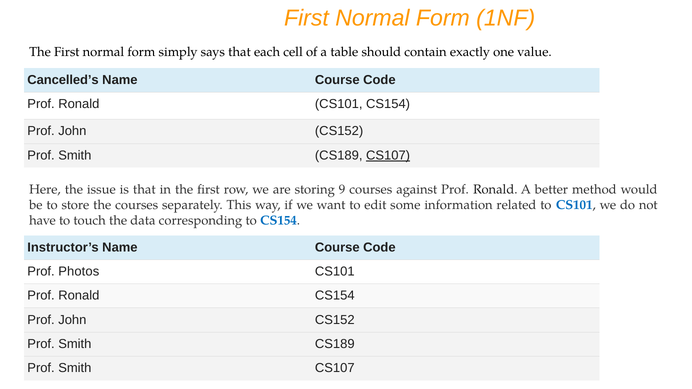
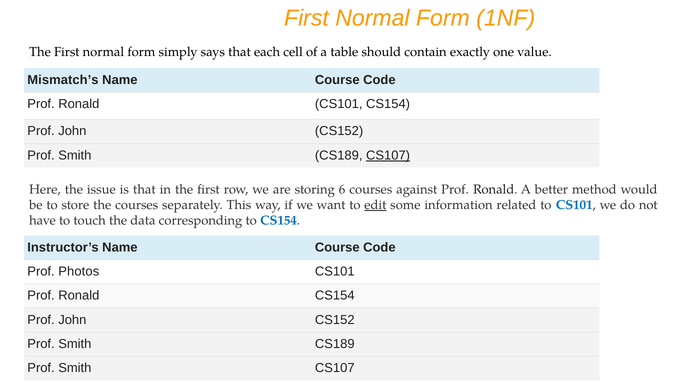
Cancelled’s: Cancelled’s -> Mismatch’s
9: 9 -> 6
edit underline: none -> present
